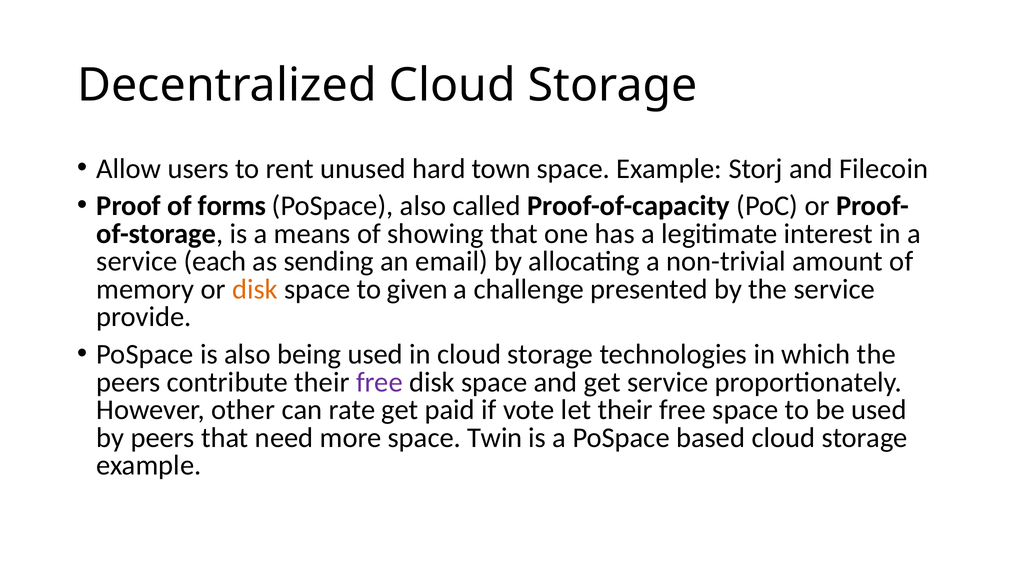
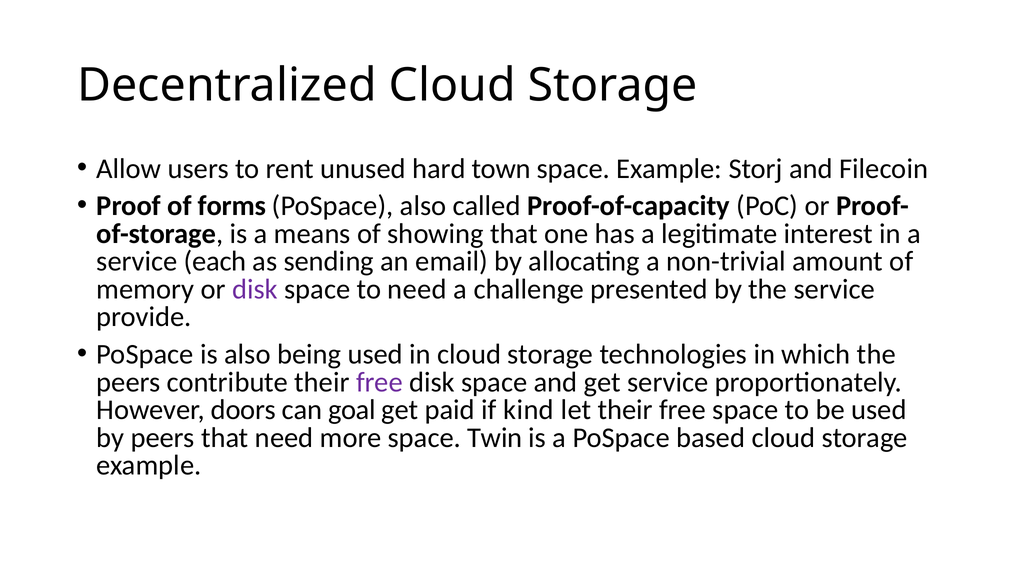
disk at (255, 289) colour: orange -> purple
to given: given -> need
other: other -> doors
rate: rate -> goal
vote: vote -> kind
